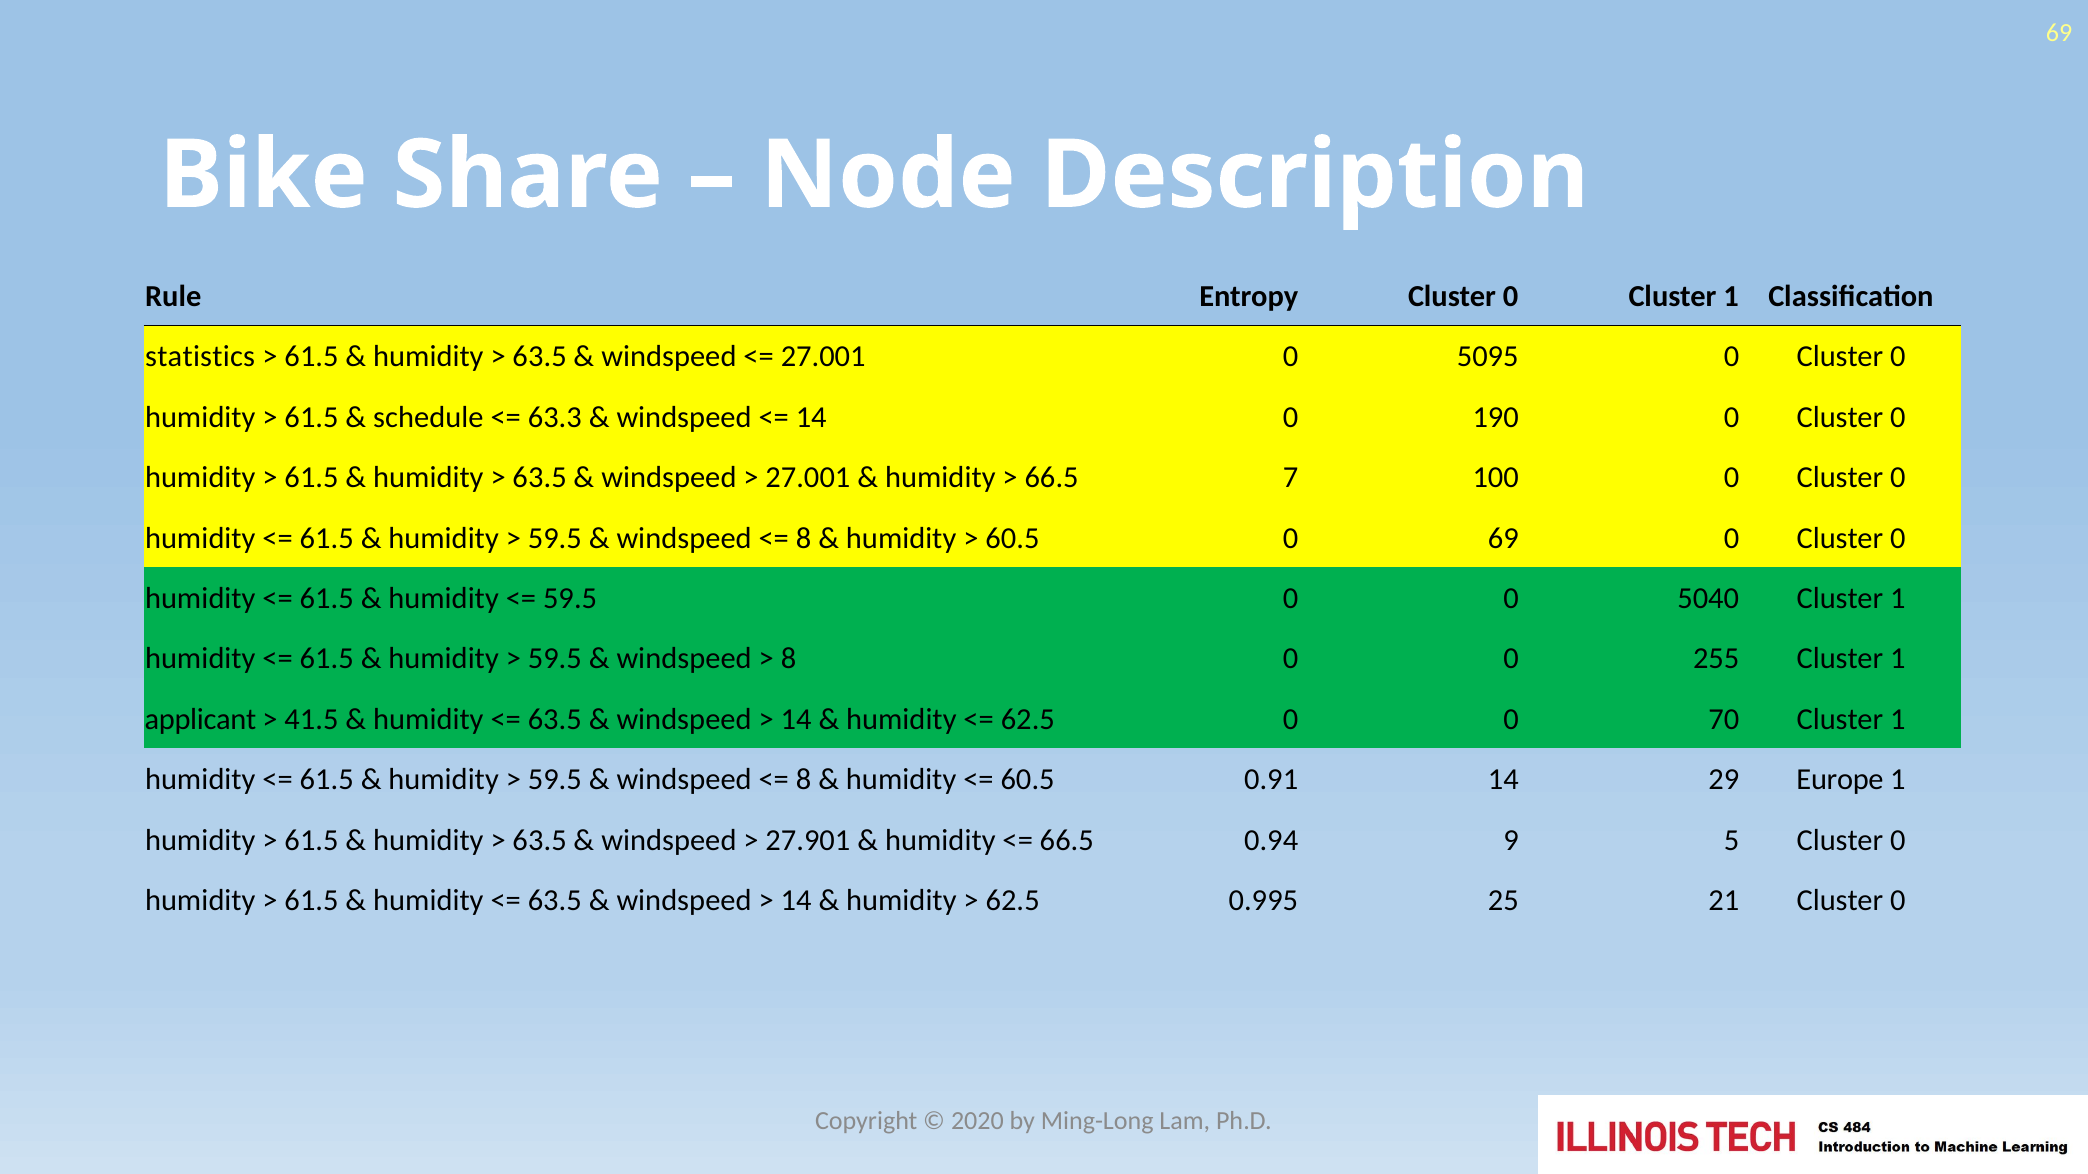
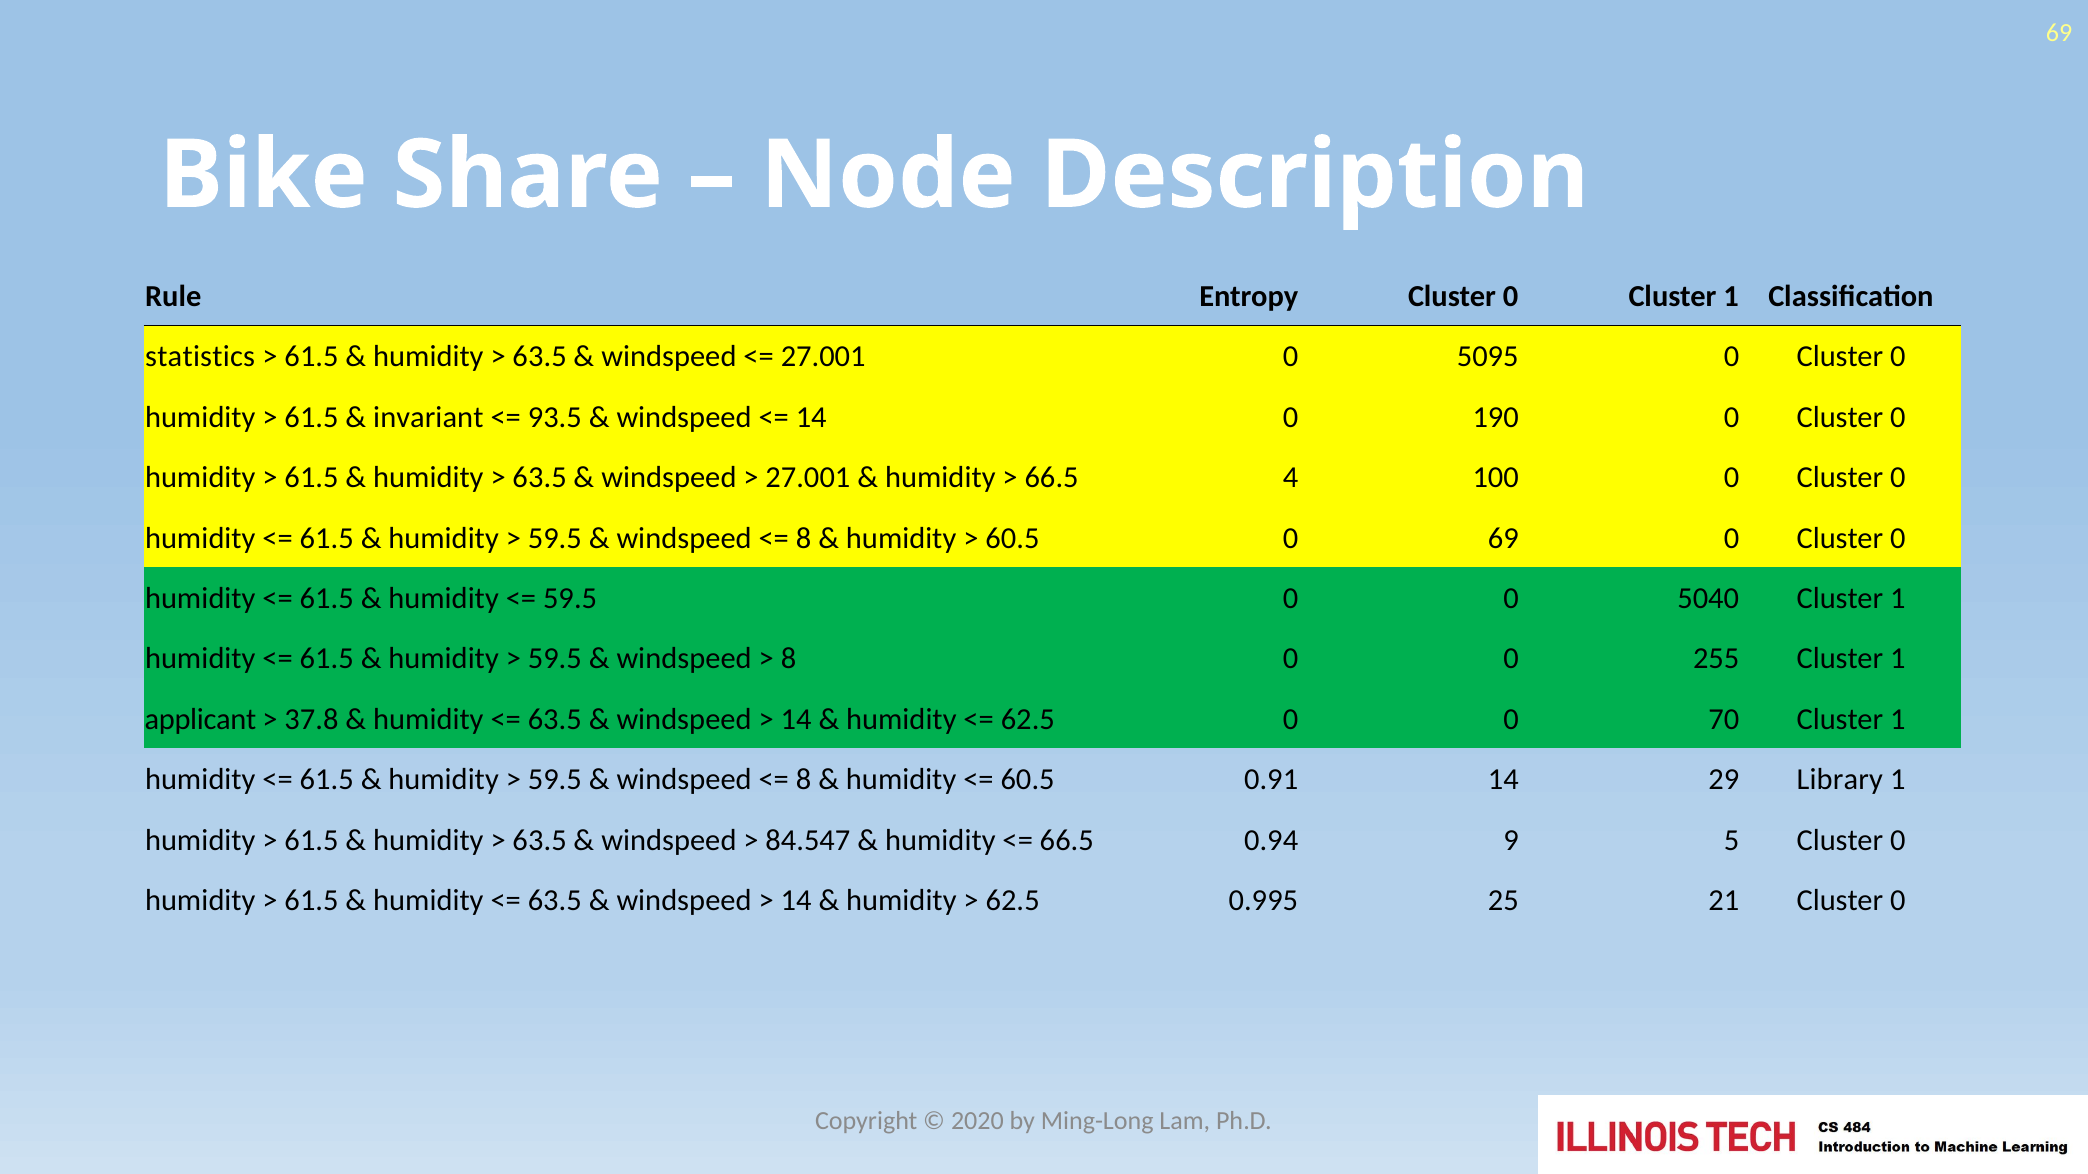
schedule: schedule -> invariant
63.3: 63.3 -> 93.5
7: 7 -> 4
41.5: 41.5 -> 37.8
Europe: Europe -> Library
27.901: 27.901 -> 84.547
